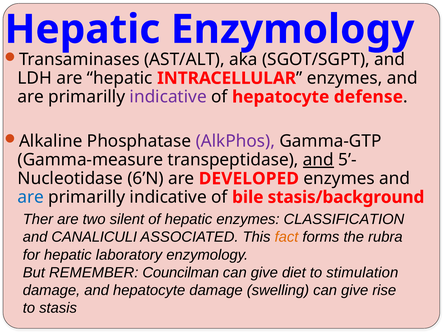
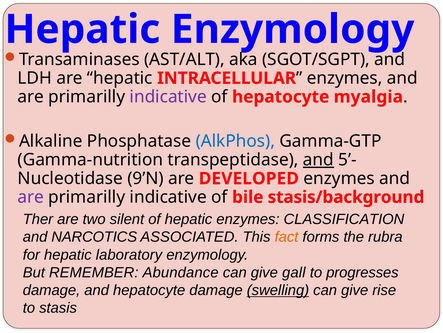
defense: defense -> myalgia
AlkPhos colour: purple -> blue
Gamma-measure: Gamma-measure -> Gamma-nutrition
6’N: 6’N -> 9’N
are at (31, 197) colour: blue -> purple
CANALICULI: CANALICULI -> NARCOTICS
Councilman: Councilman -> Abundance
diet: diet -> gall
stimulation: stimulation -> progresses
swelling underline: none -> present
